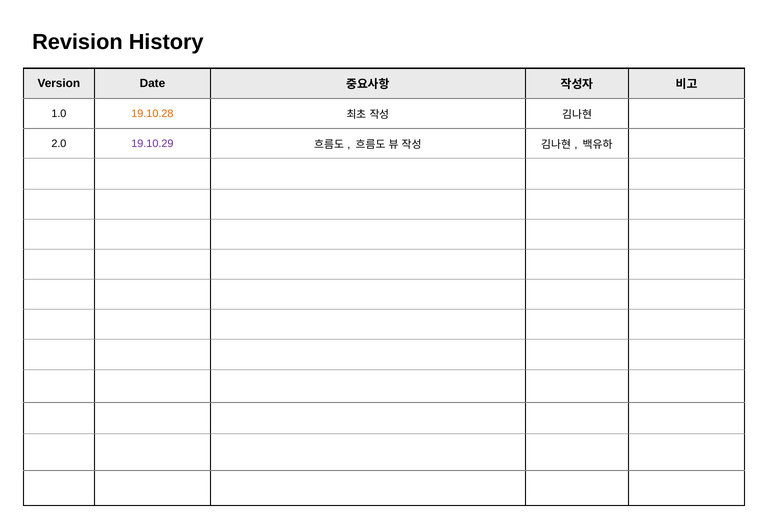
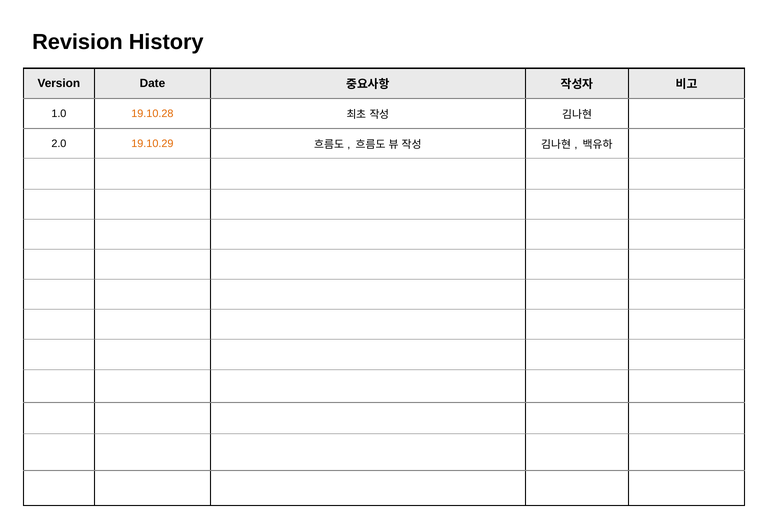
19.10.29 colour: purple -> orange
